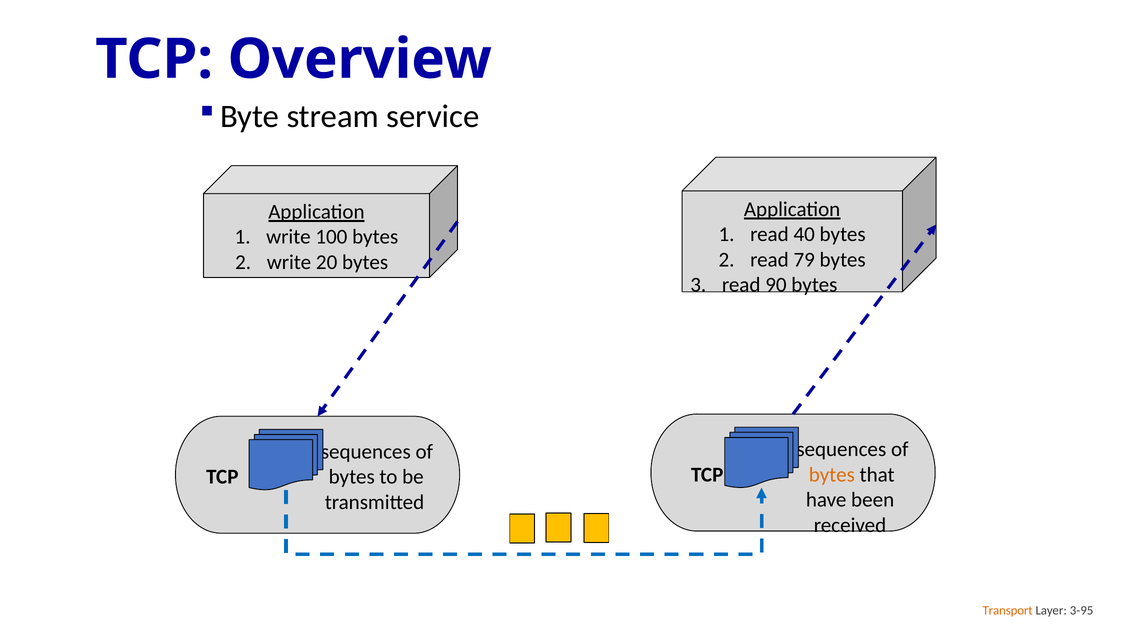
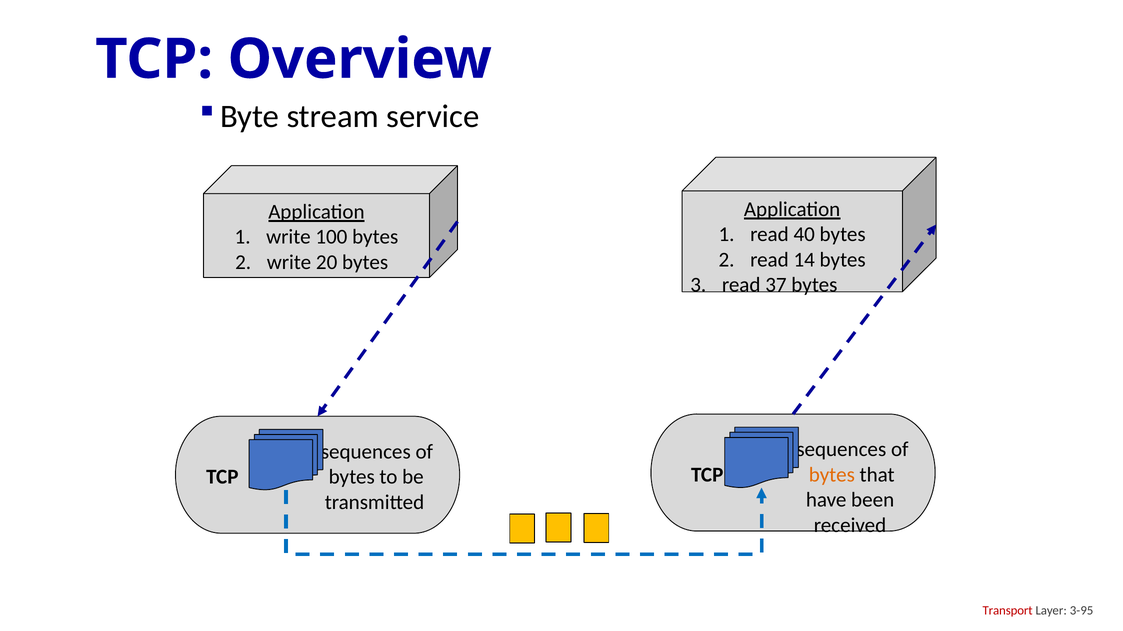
79: 79 -> 14
90: 90 -> 37
Transport at (1008, 611) colour: orange -> red
